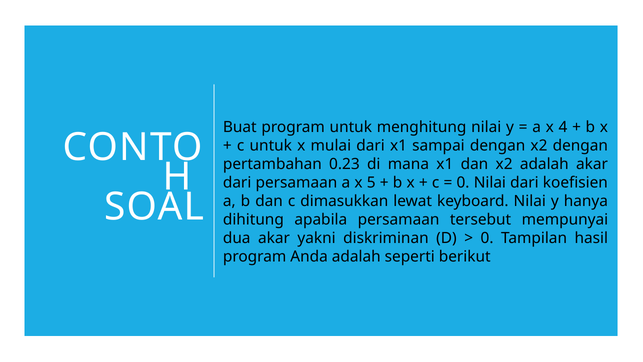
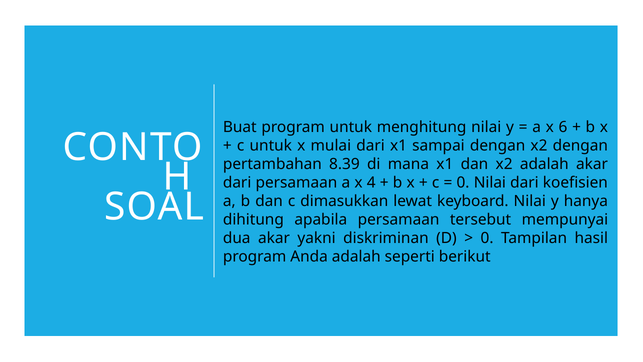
4: 4 -> 6
0.23: 0.23 -> 8.39
5: 5 -> 4
